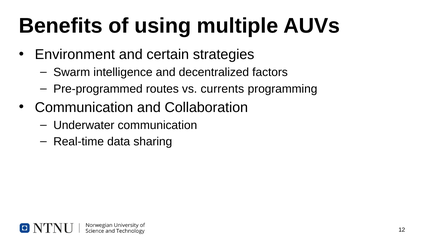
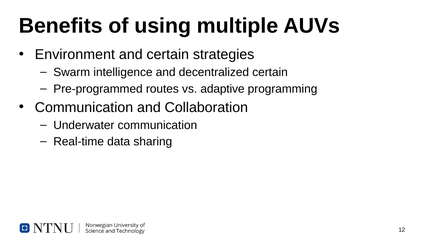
decentralized factors: factors -> certain
currents: currents -> adaptive
